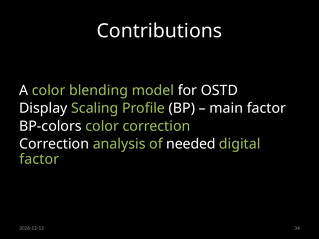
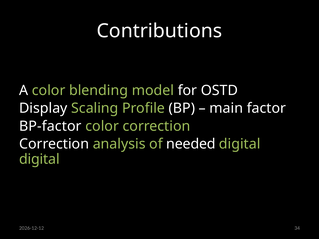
BP-colors: BP-colors -> BP-factor
factor at (39, 159): factor -> digital
